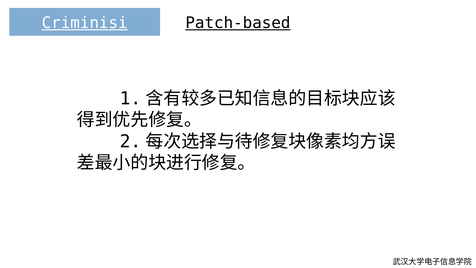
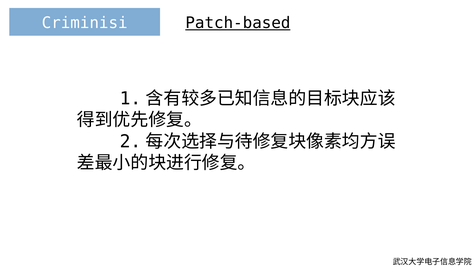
Criminisi underline: present -> none
